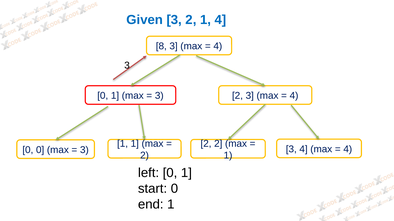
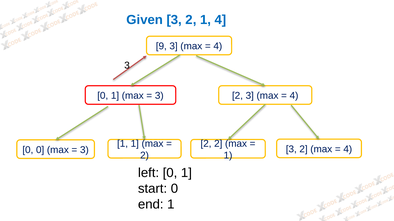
8: 8 -> 9
4 at (304, 149): 4 -> 2
